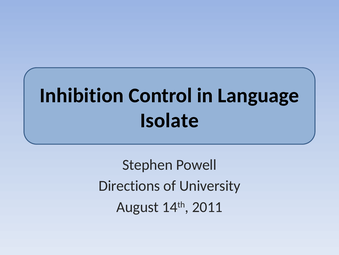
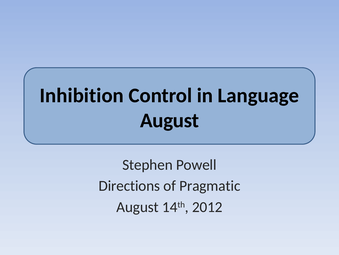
Isolate at (169, 120): Isolate -> August
University: University -> Pragmatic
2011: 2011 -> 2012
